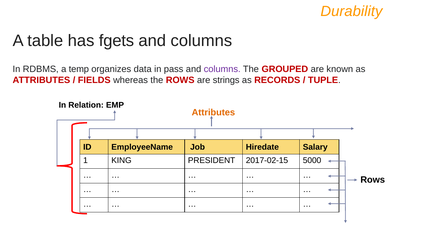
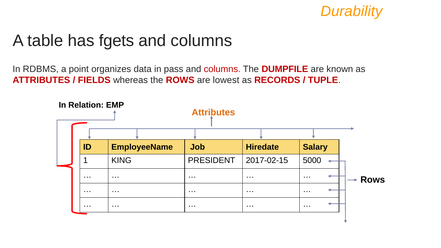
temp: temp -> point
columns at (222, 69) colour: purple -> red
GROUPED: GROUPED -> DUMPFILE
strings: strings -> lowest
